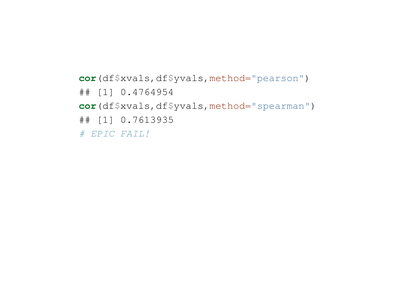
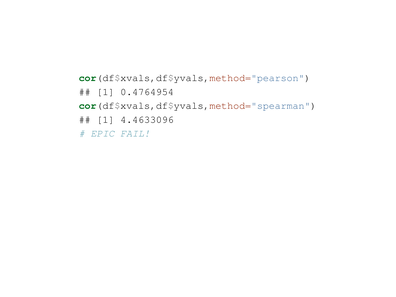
0.7613935: 0.7613935 -> 4.4633096
